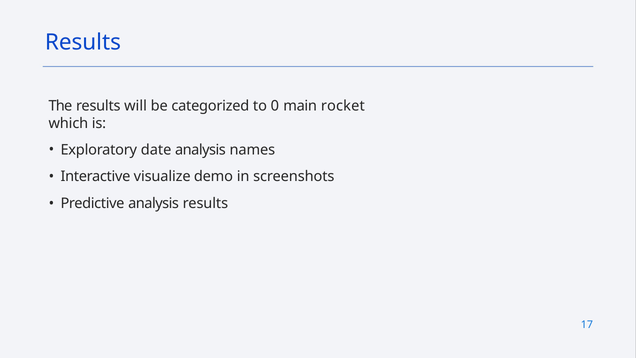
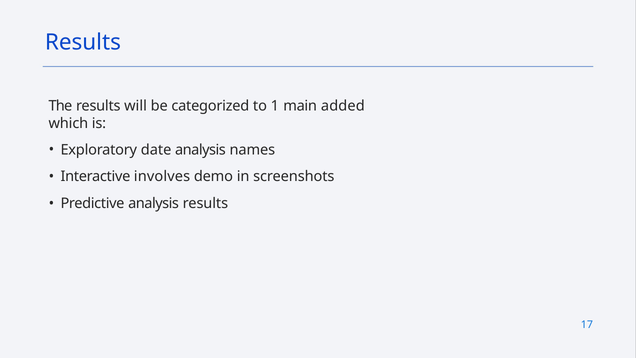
0: 0 -> 1
rocket: rocket -> added
visualize: visualize -> involves
